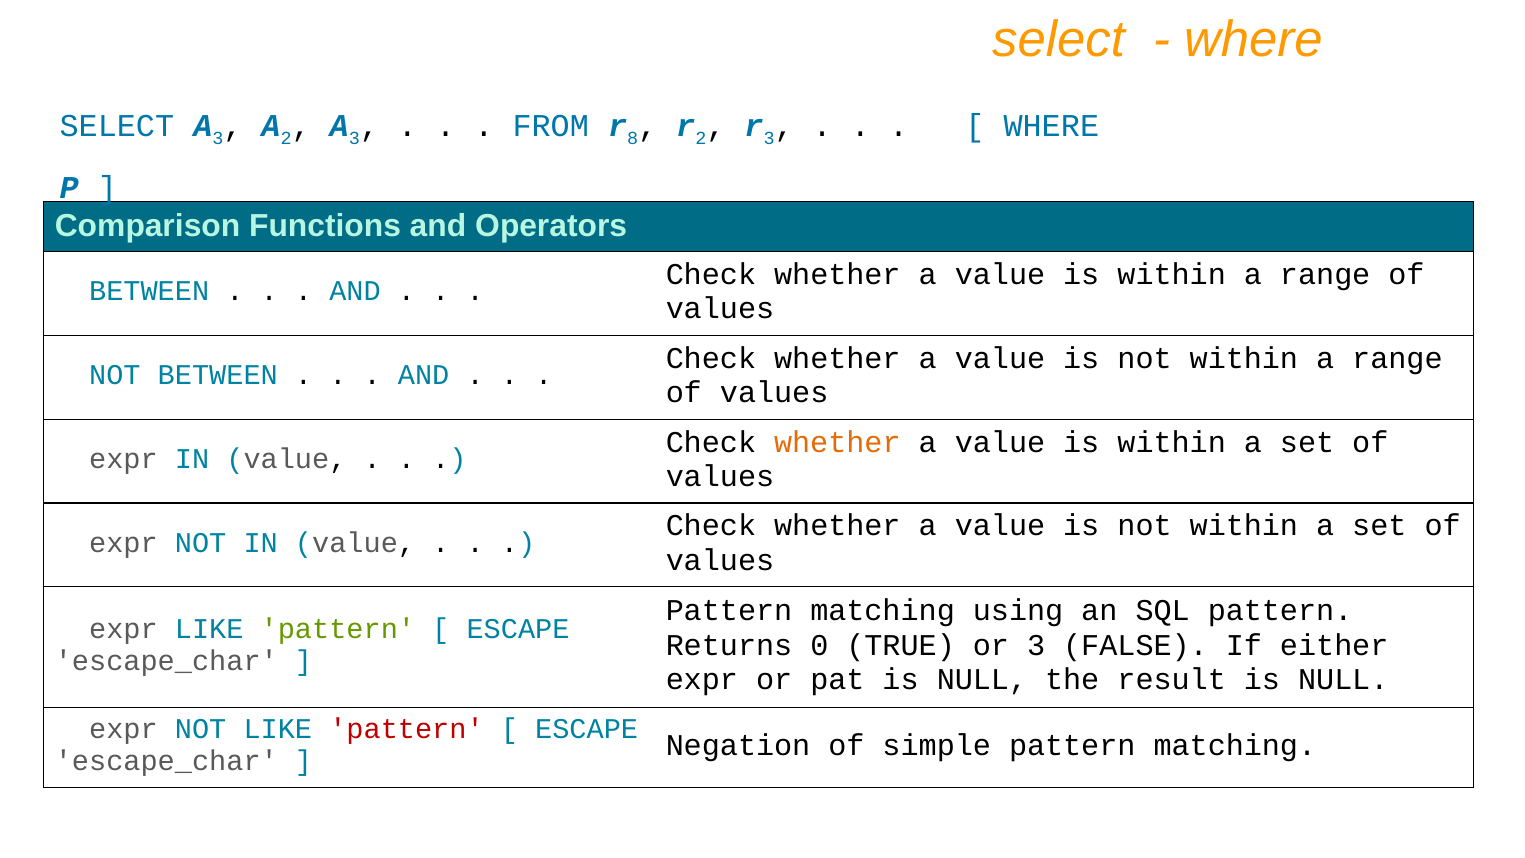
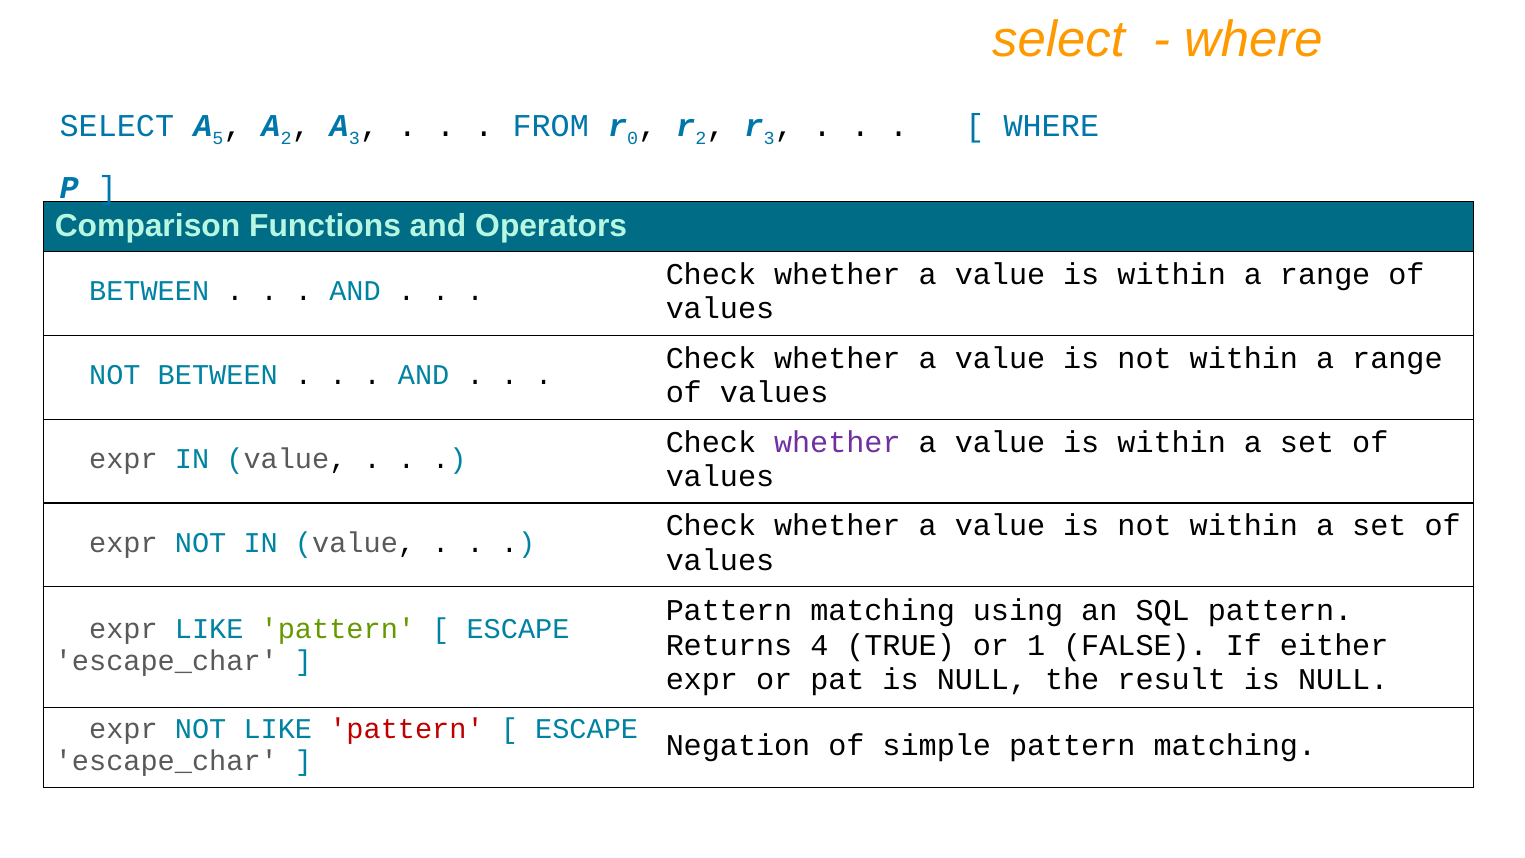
SELECT A 3: 3 -> 5
8: 8 -> 0
whether at (837, 442) colour: orange -> purple
0: 0 -> 4
or 3: 3 -> 1
